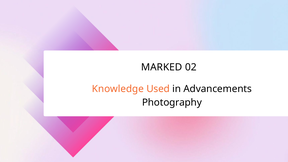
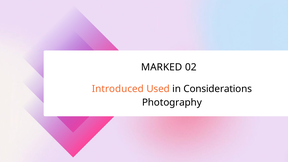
Knowledge: Knowledge -> Introduced
Advancements: Advancements -> Considerations
